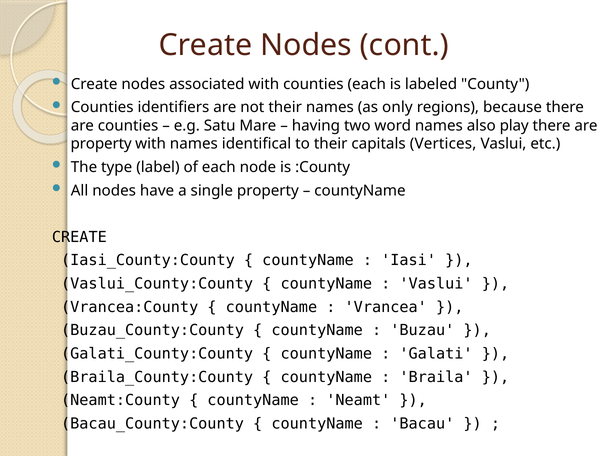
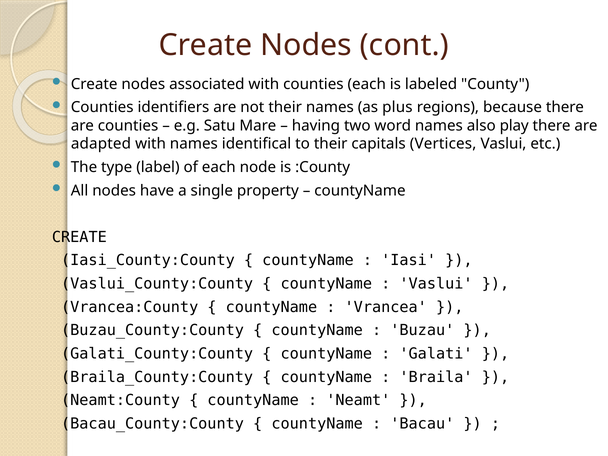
only: only -> plus
property at (101, 144): property -> adapted
